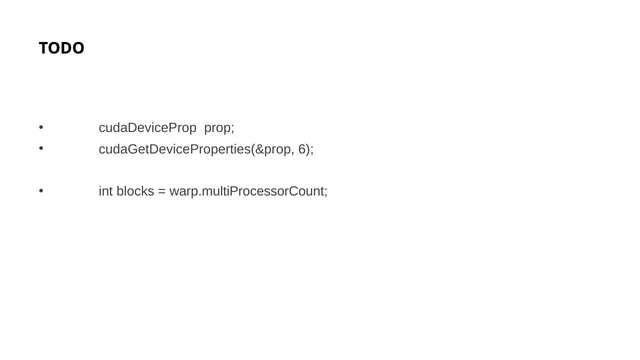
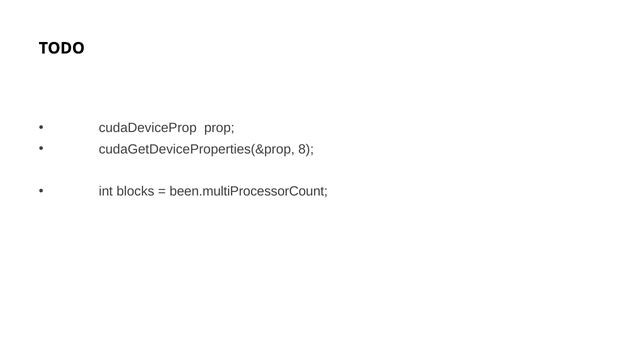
6: 6 -> 8
warp.multiProcessorCount: warp.multiProcessorCount -> been.multiProcessorCount
